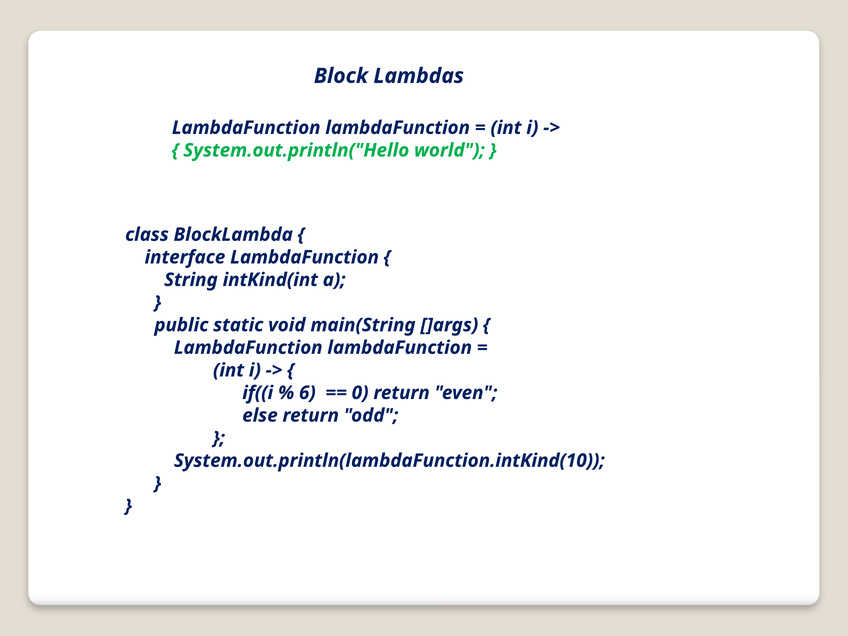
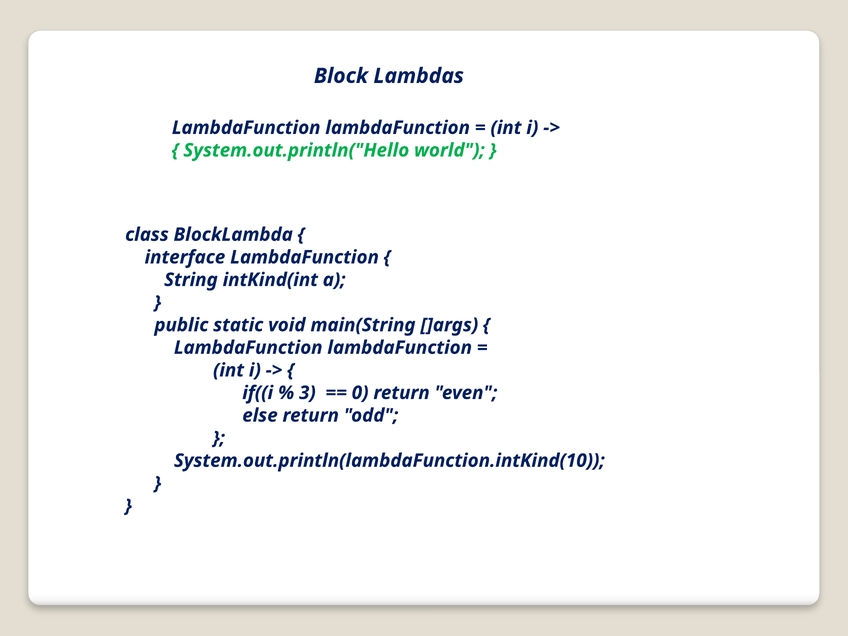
6: 6 -> 3
